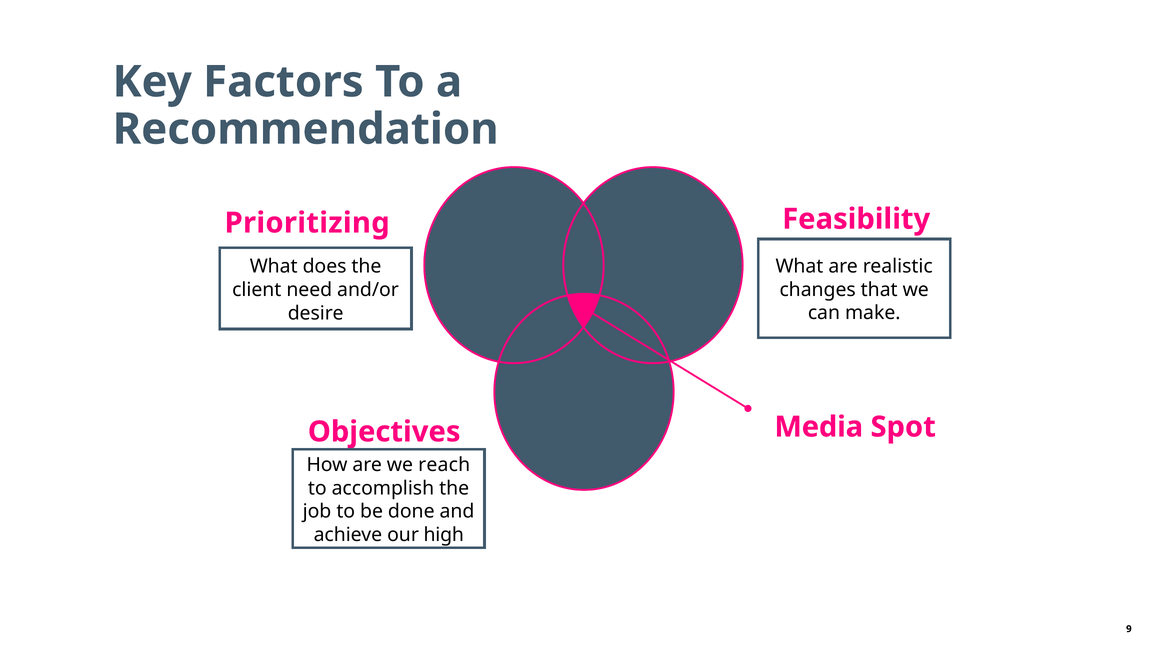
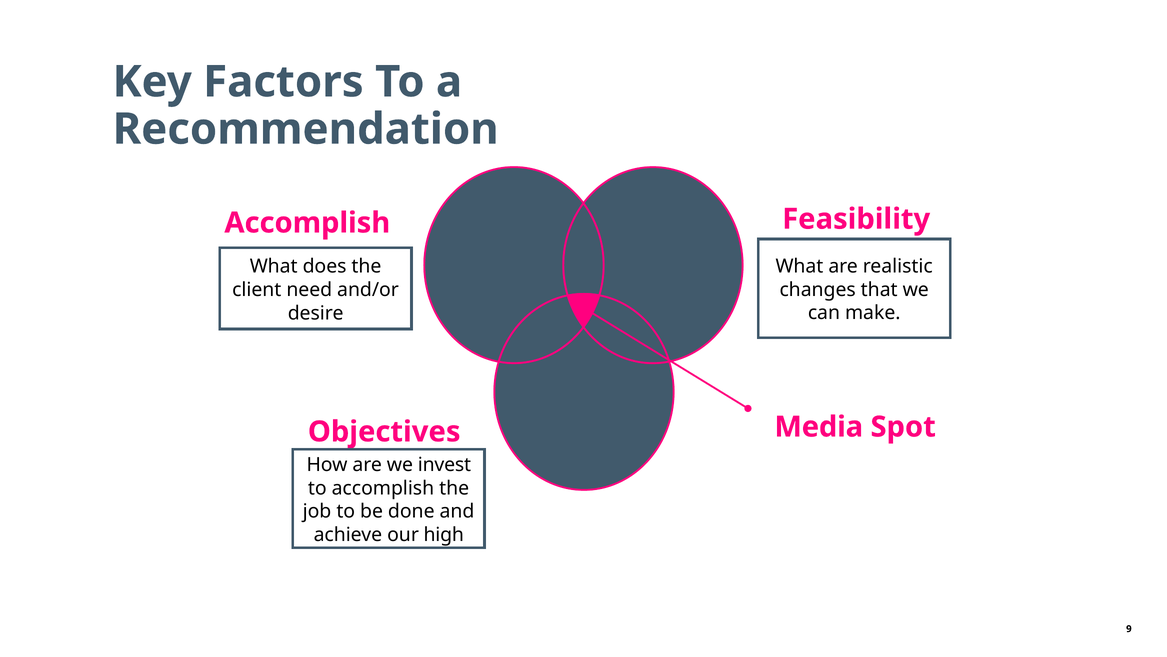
Prioritizing at (307, 223): Prioritizing -> Accomplish
reach: reach -> invest
